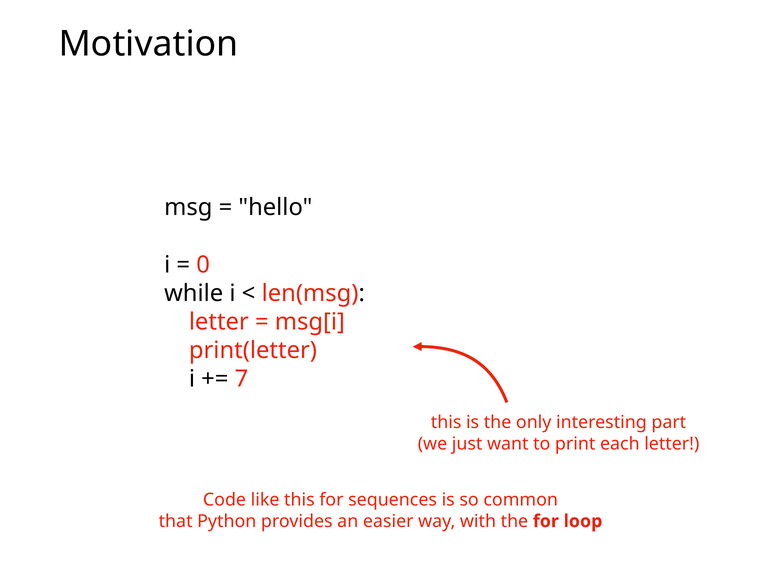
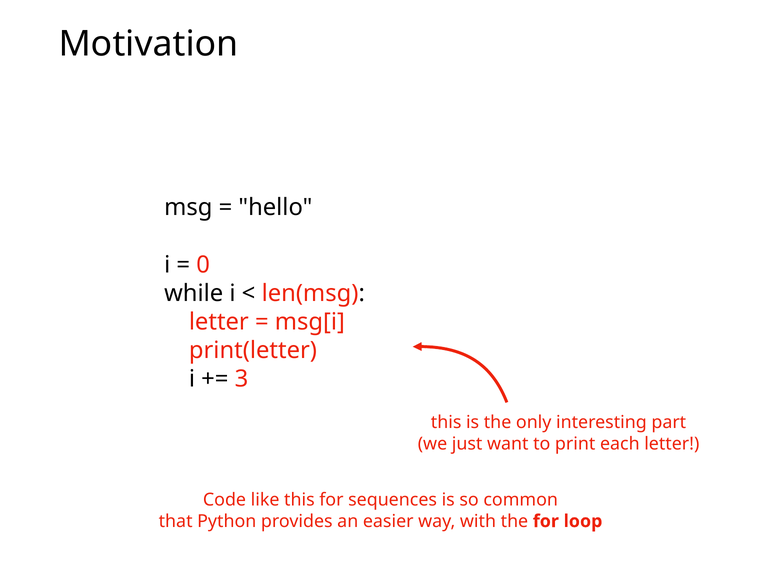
7: 7 -> 3
